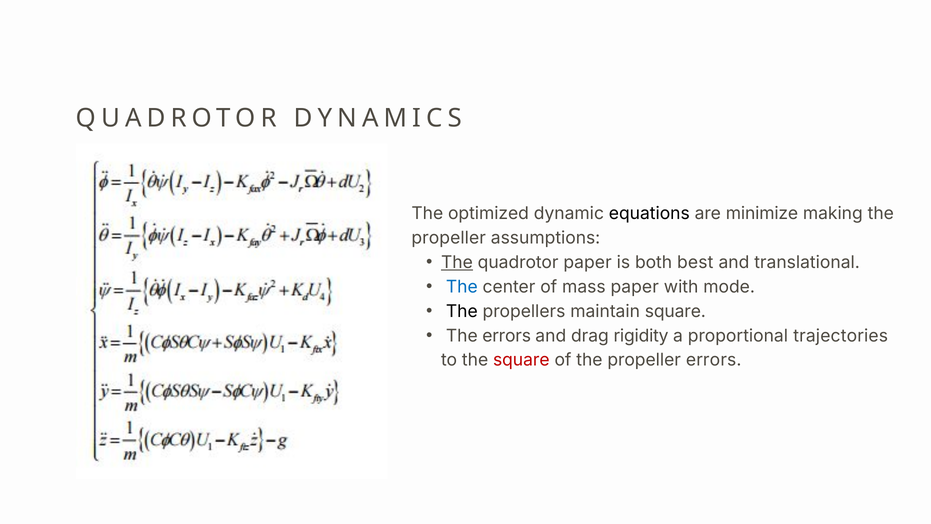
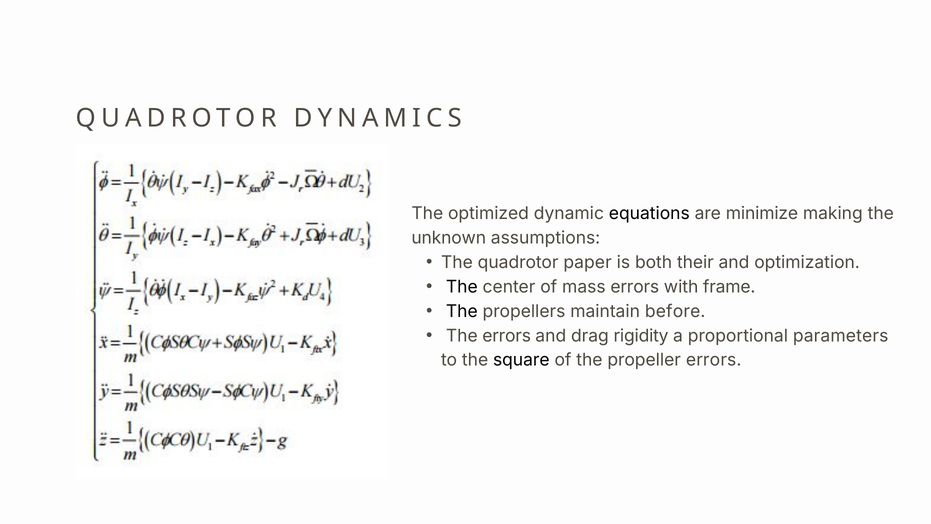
propeller at (449, 238): propeller -> unknown
The at (457, 262) underline: present -> none
best: best -> their
translational: translational -> optimization
The at (462, 287) colour: blue -> black
mass paper: paper -> errors
mode: mode -> frame
maintain square: square -> before
trajectories: trajectories -> parameters
square at (521, 360) colour: red -> black
